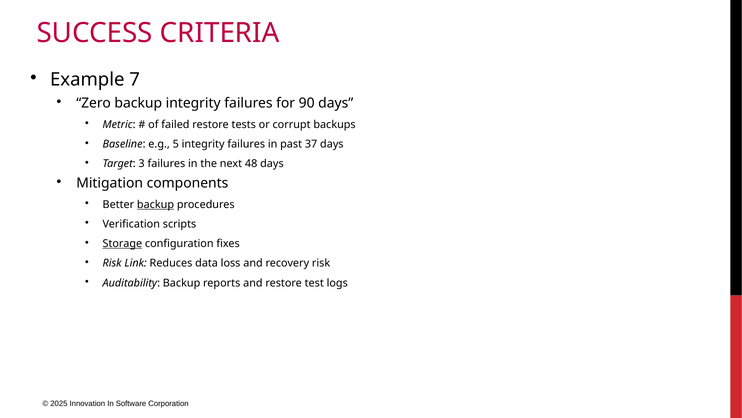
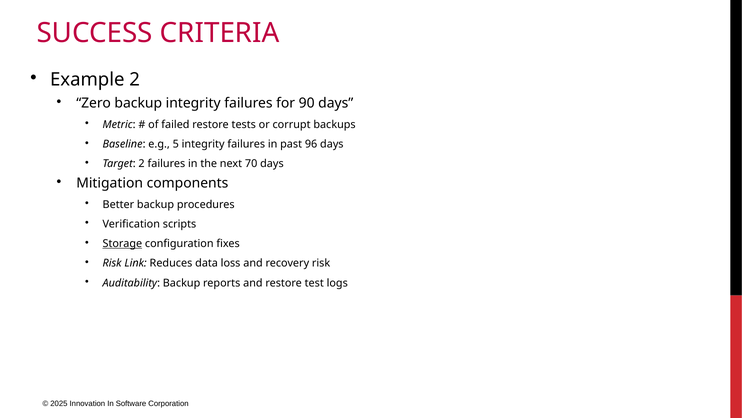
Example 7: 7 -> 2
37: 37 -> 96
Target 3: 3 -> 2
48: 48 -> 70
backup at (156, 204) underline: present -> none
